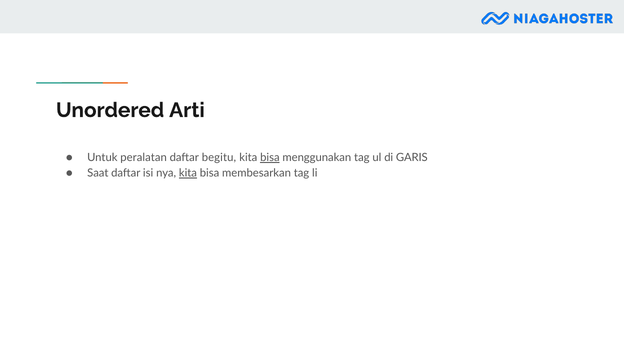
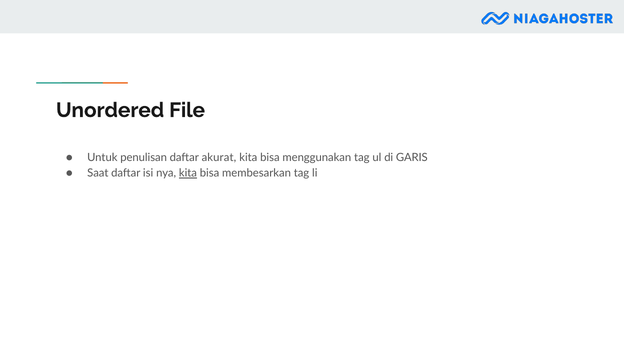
Arti: Arti -> File
peralatan: peralatan -> penulisan
begitu: begitu -> akurat
bisa at (270, 158) underline: present -> none
